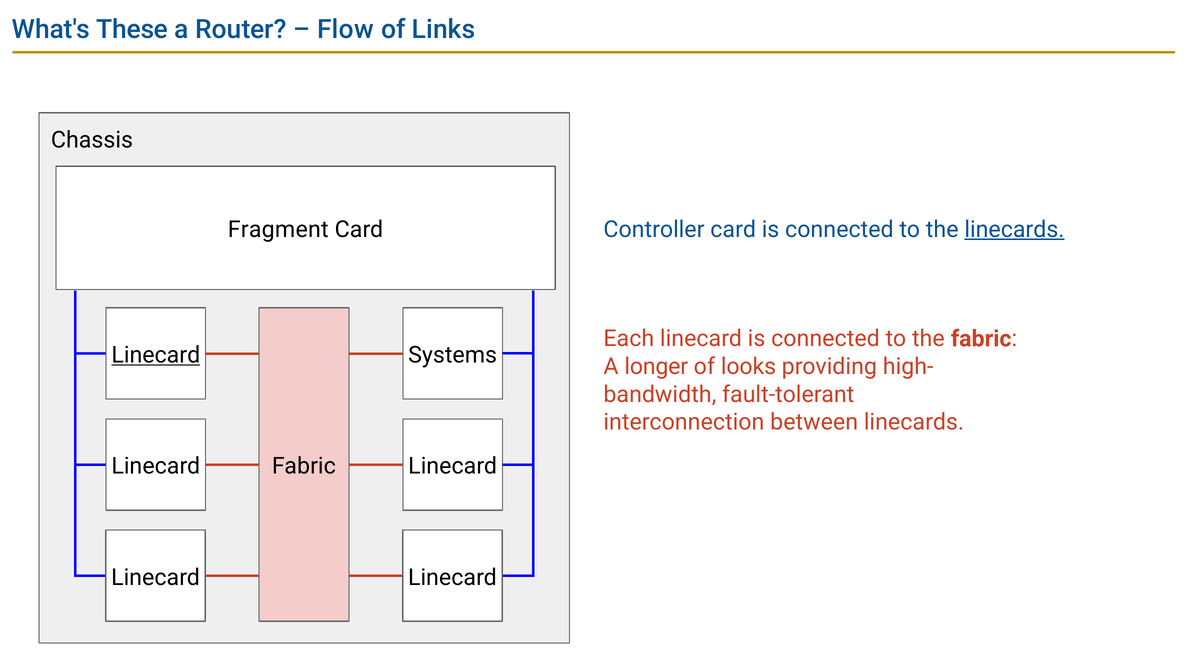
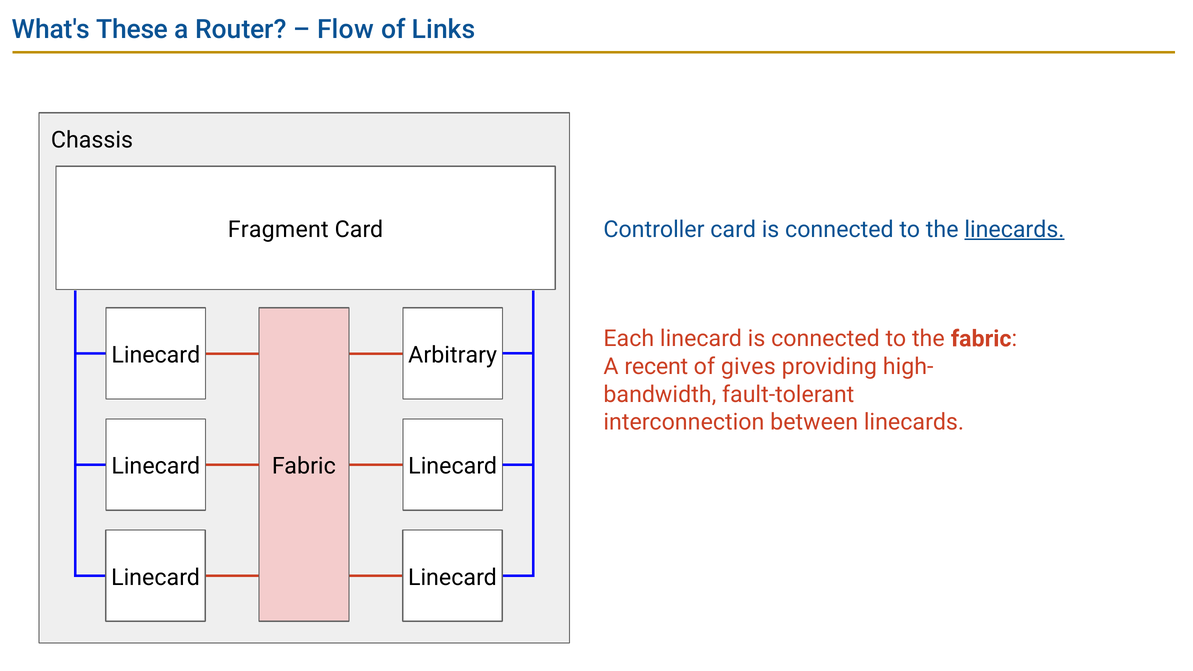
Linecard at (156, 355) underline: present -> none
Systems: Systems -> Arbitrary
longer: longer -> recent
looks: looks -> gives
